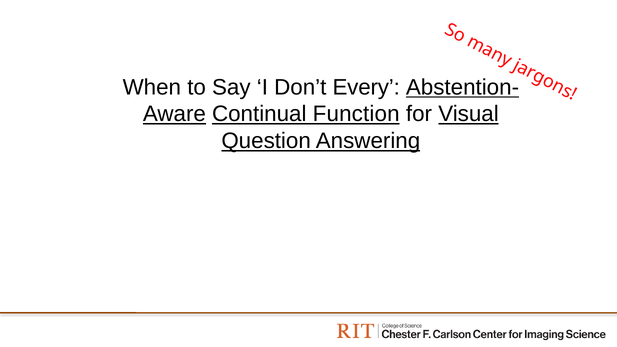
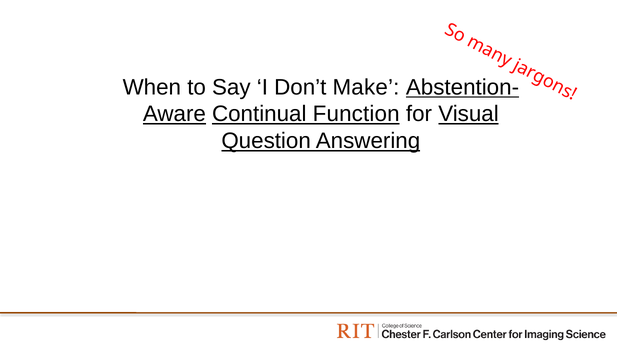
Every: Every -> Make
